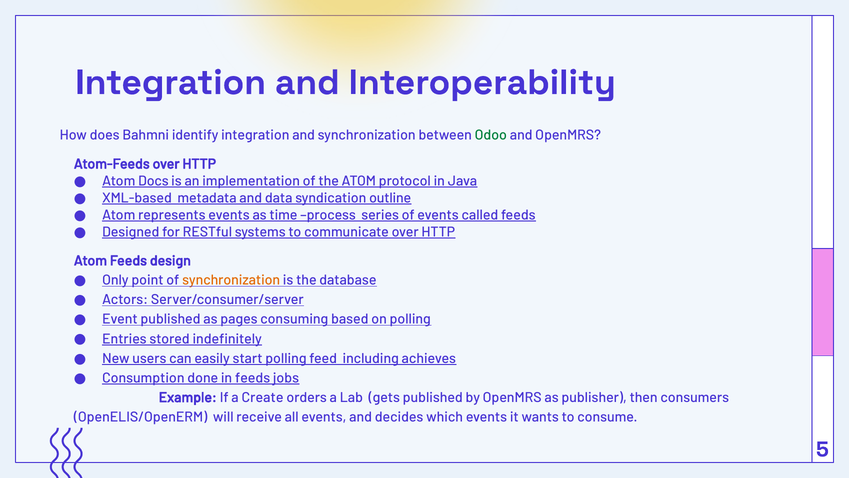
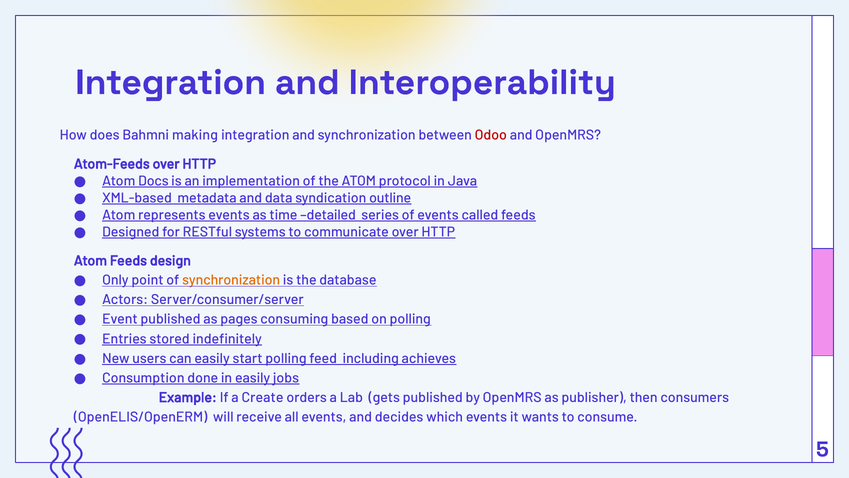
identify: identify -> making
Odoo colour: green -> red
process: process -> detailed
in feeds: feeds -> easily
